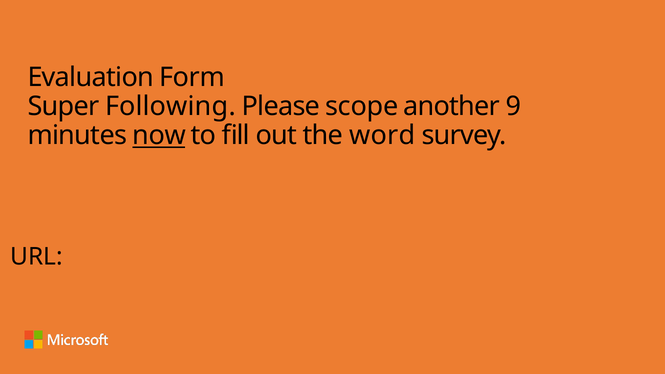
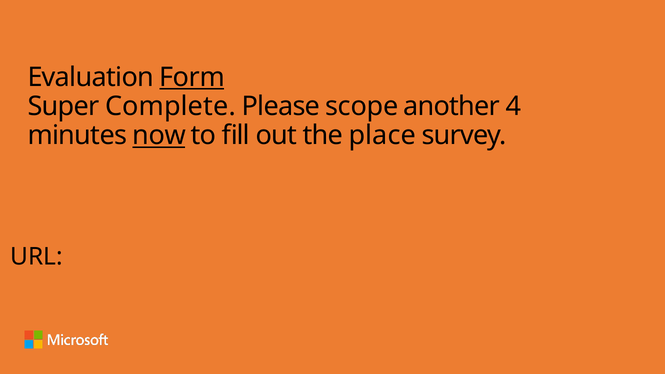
Form underline: none -> present
Following: Following -> Complete
9: 9 -> 4
word: word -> place
